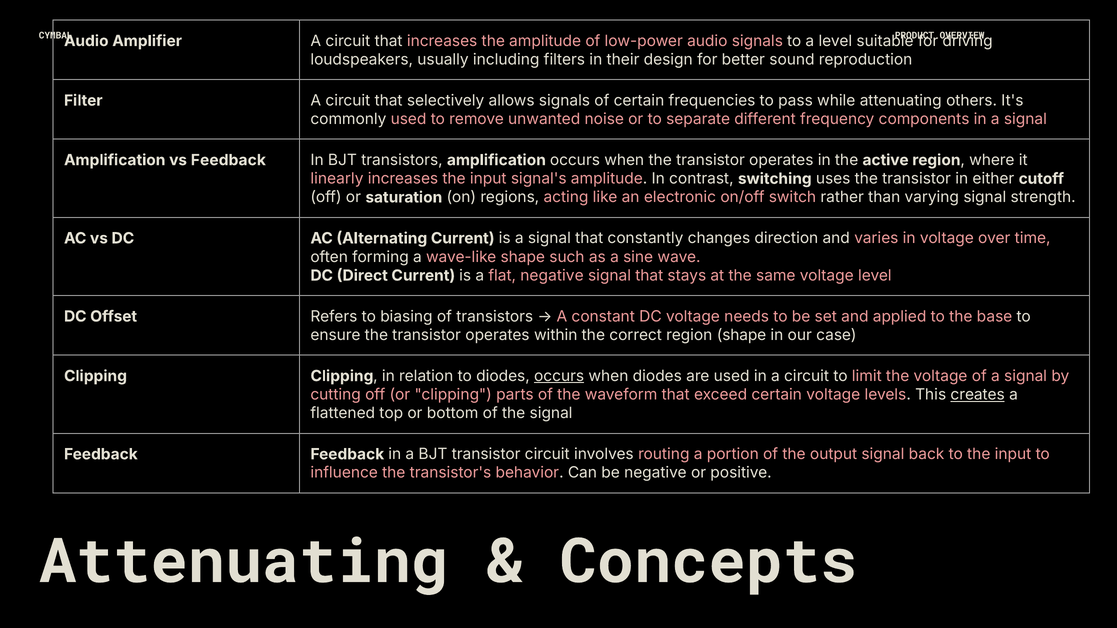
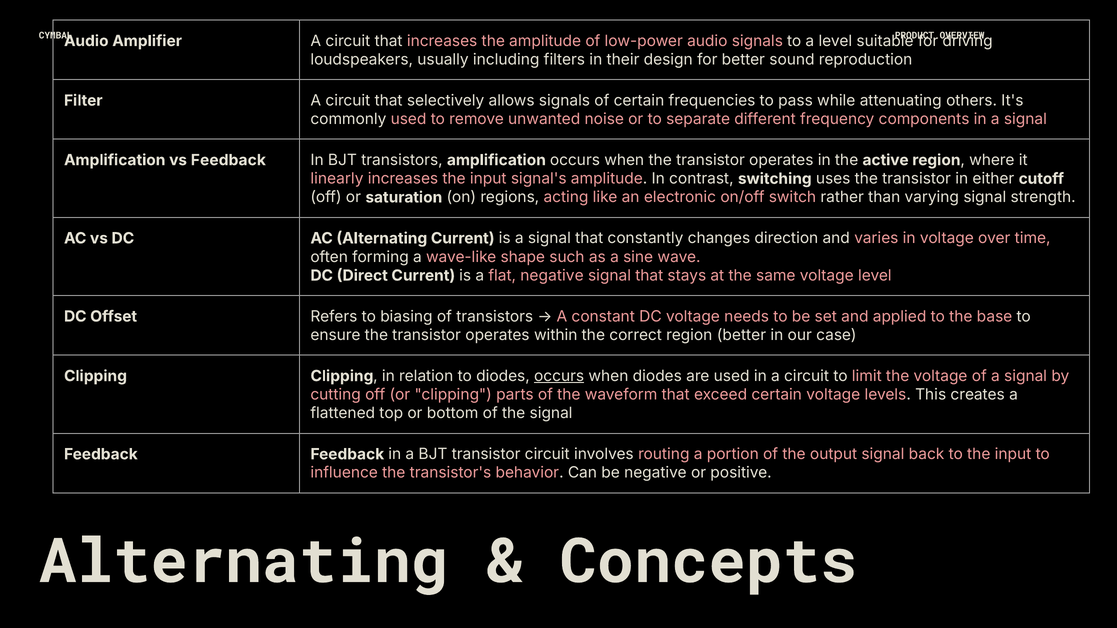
region shape: shape -> better
creates underline: present -> none
Attenuating at (243, 562): Attenuating -> Alternating
